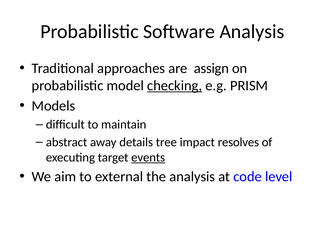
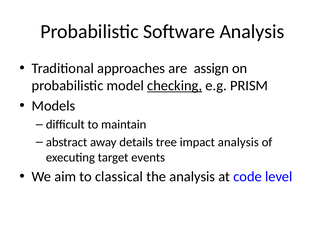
impact resolves: resolves -> analysis
events underline: present -> none
external: external -> classical
